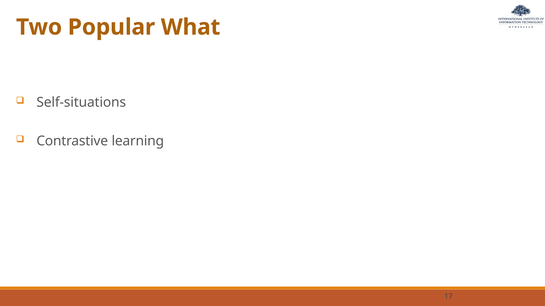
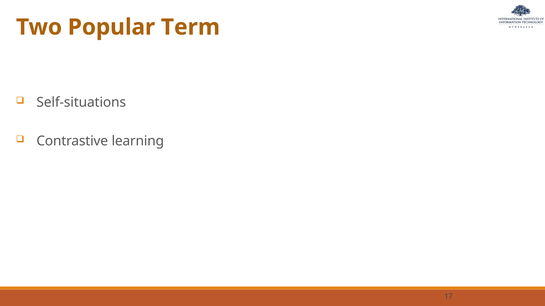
What: What -> Term
